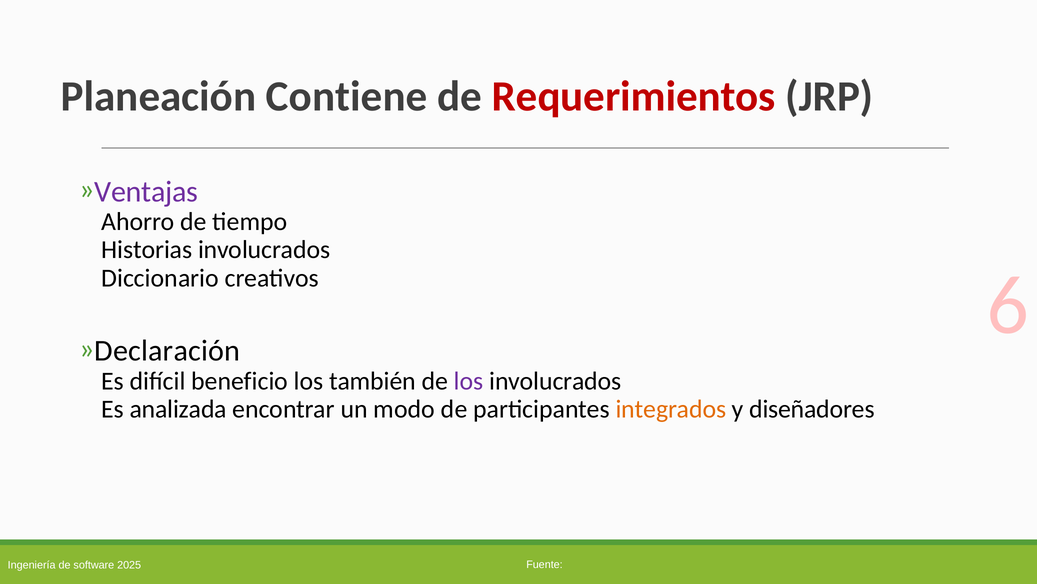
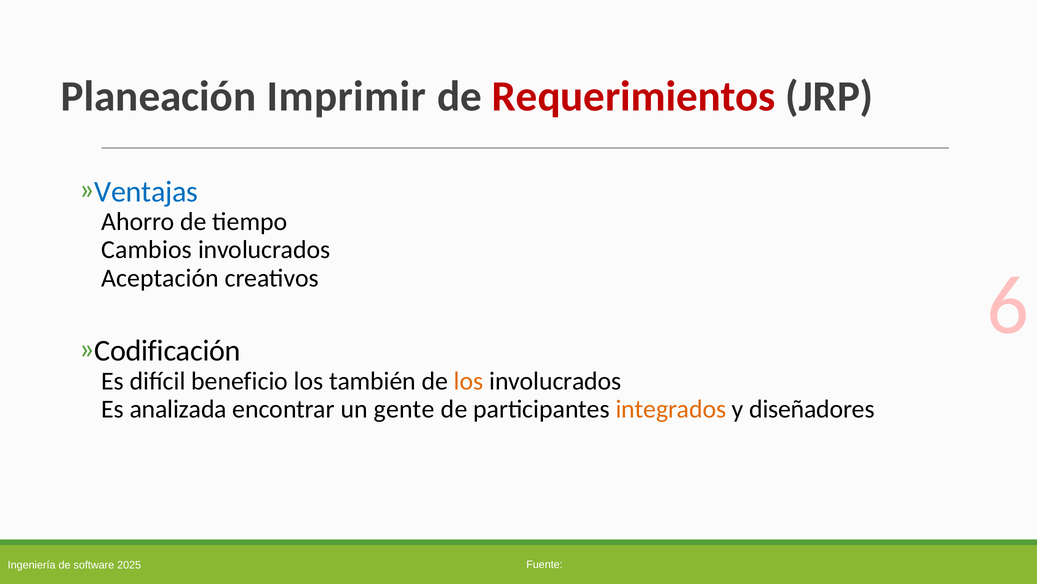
Contiene: Contiene -> Imprimir
Ventajas colour: purple -> blue
Historias: Historias -> Cambios
Diccionario: Diccionario -> Aceptación
Declaración: Declaración -> Codificación
los at (469, 381) colour: purple -> orange
modo: modo -> gente
